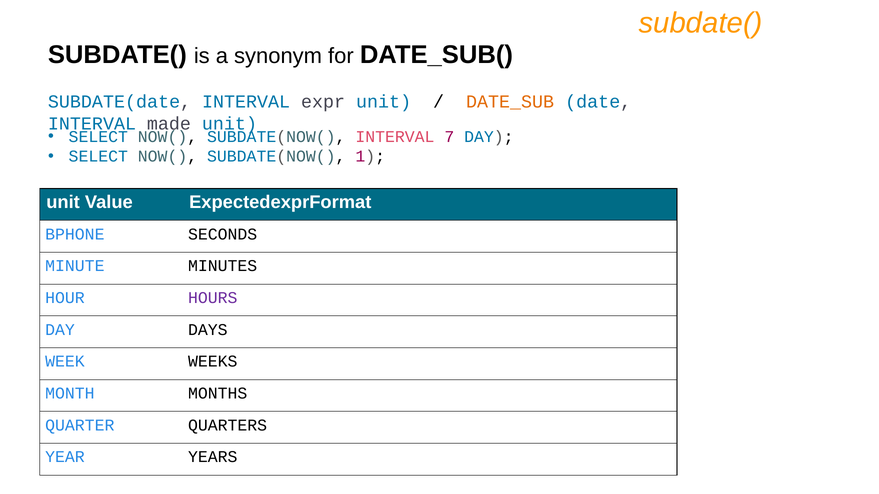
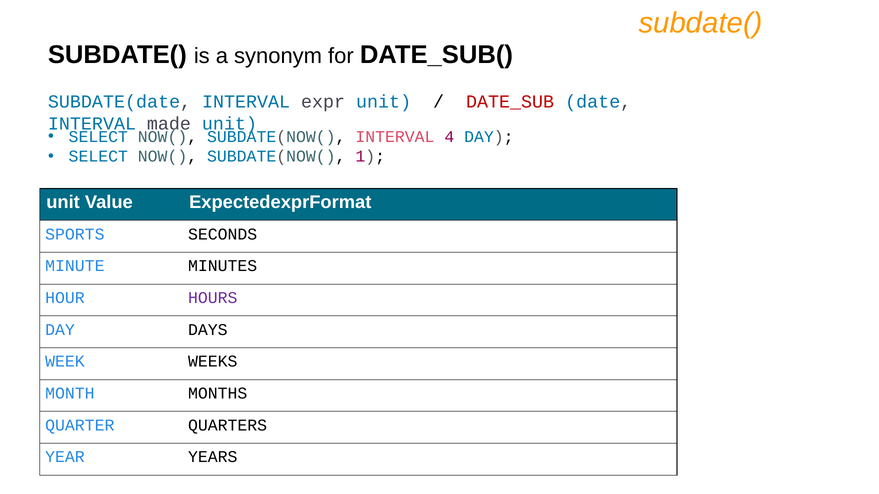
DATE_SUB colour: orange -> red
7: 7 -> 4
BPHONE: BPHONE -> SPORTS
